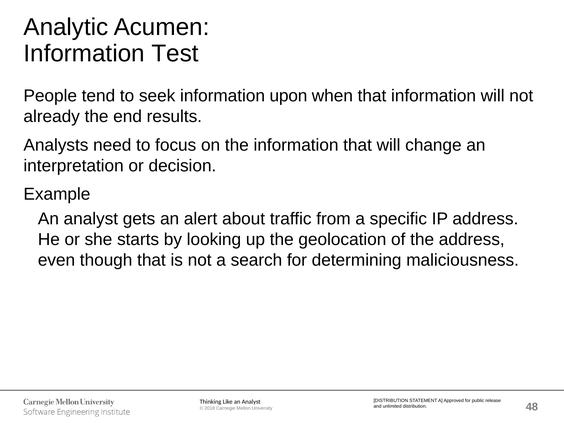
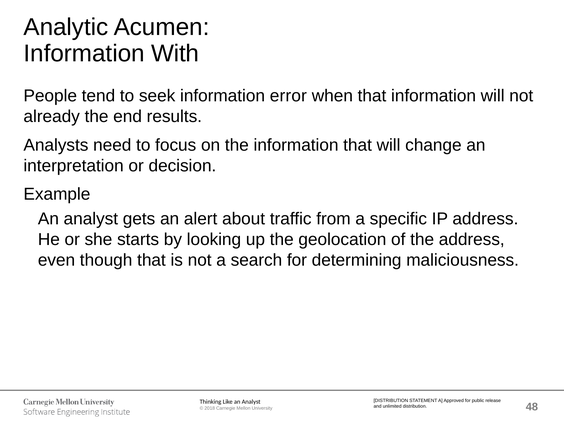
Test: Test -> With
upon: upon -> error
